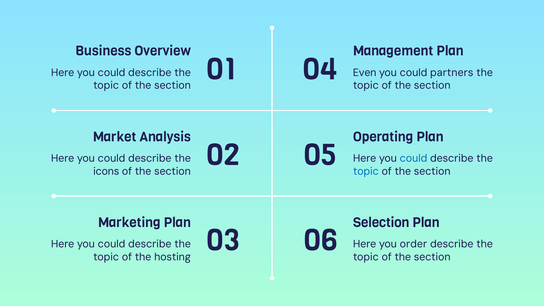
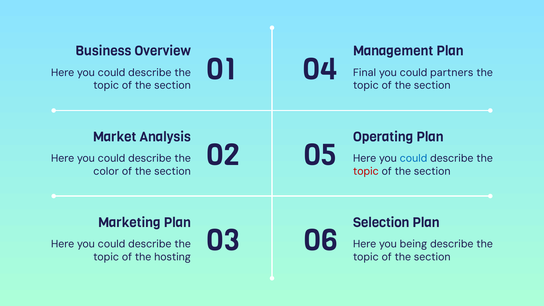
Even: Even -> Final
icons: icons -> color
topic at (366, 171) colour: blue -> red
order: order -> being
